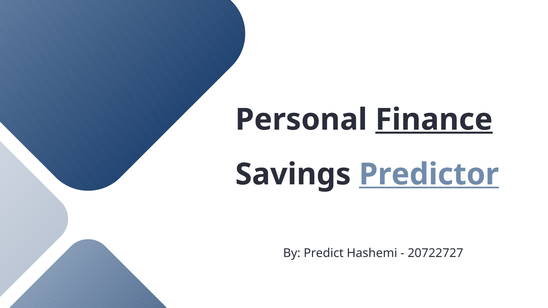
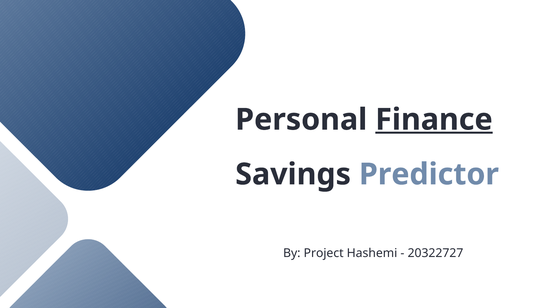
Predictor underline: present -> none
Predict: Predict -> Project
20722727: 20722727 -> 20322727
